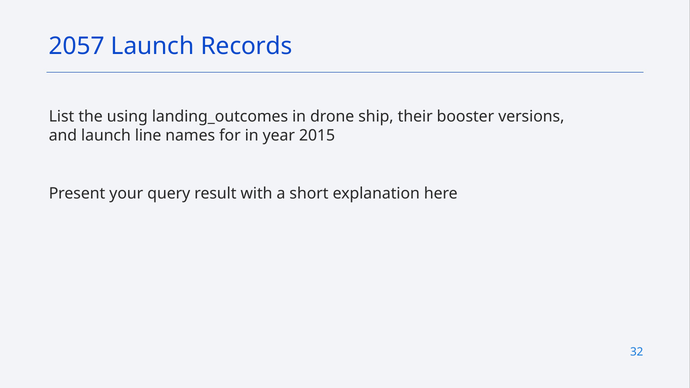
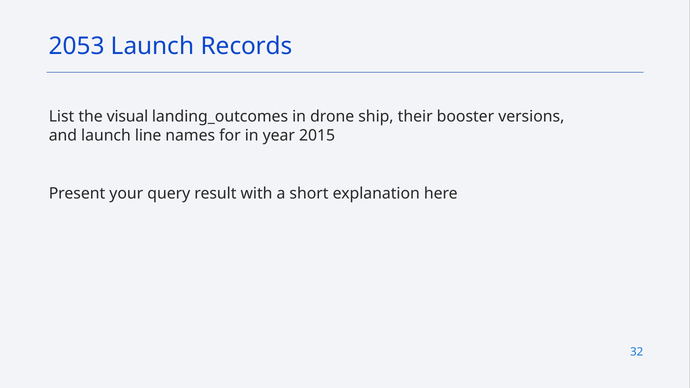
2057: 2057 -> 2053
using: using -> visual
